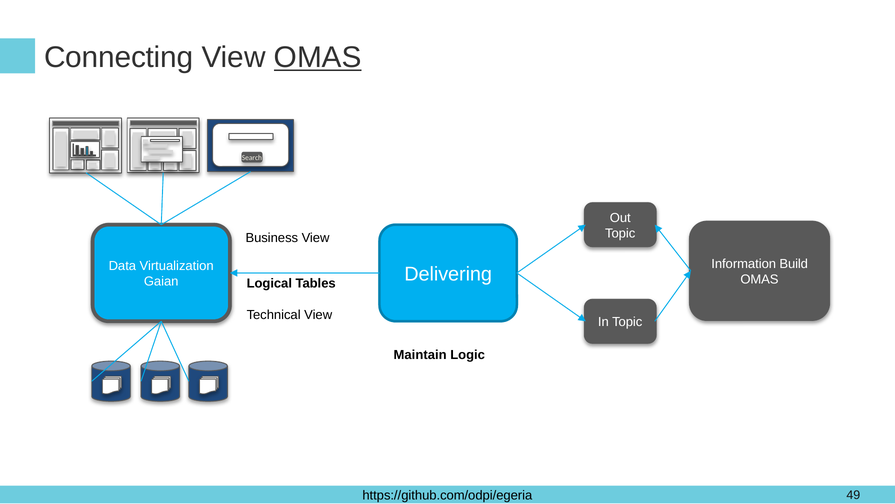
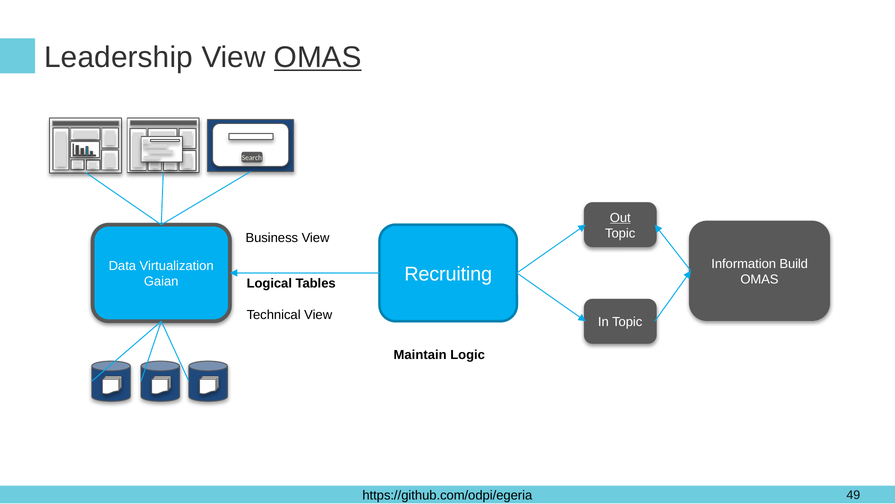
Connecting: Connecting -> Leadership
Out underline: none -> present
Delivering: Delivering -> Recruiting
